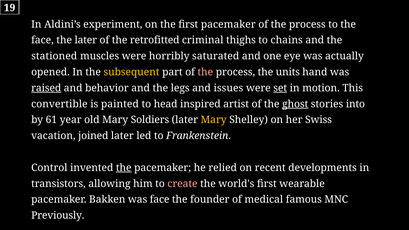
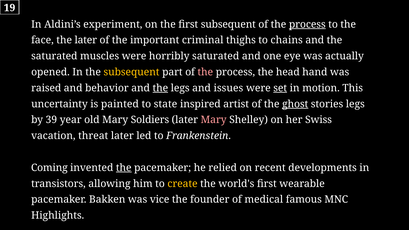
first pacemaker: pacemaker -> subsequent
process at (307, 24) underline: none -> present
retrofitted: retrofitted -> important
stationed at (54, 56): stationed -> saturated
units: units -> head
raised underline: present -> none
the at (160, 88) underline: none -> present
convertible: convertible -> uncertainty
head: head -> state
stories into: into -> legs
61: 61 -> 39
Mary at (214, 120) colour: yellow -> pink
joined: joined -> threat
Control: Control -> Coming
create colour: pink -> yellow
was face: face -> vice
Previously: Previously -> Highlights
